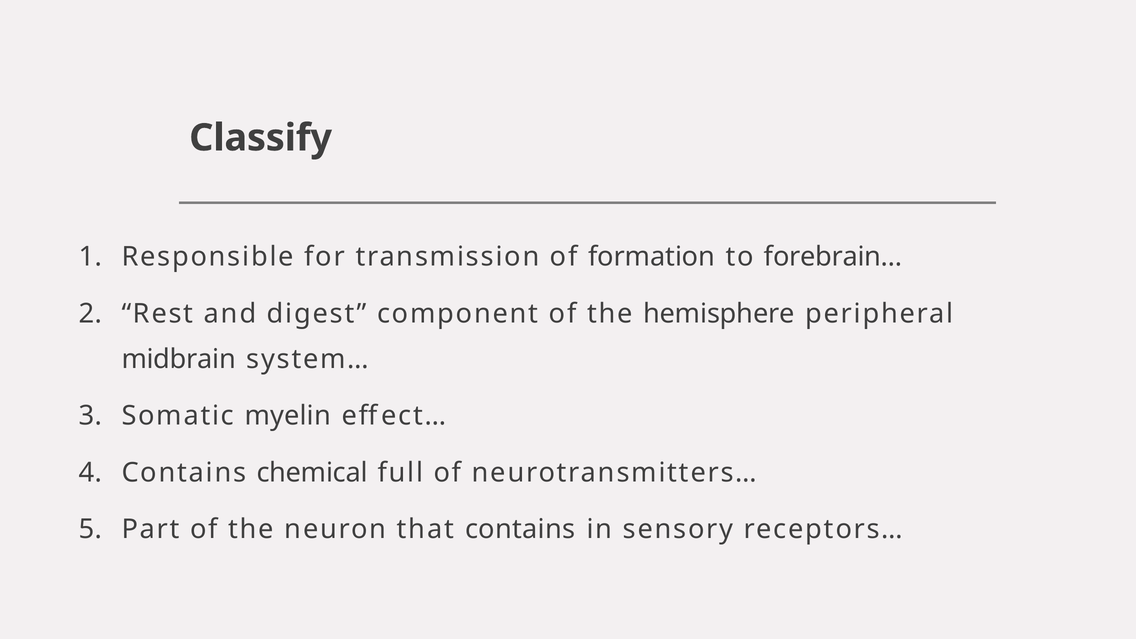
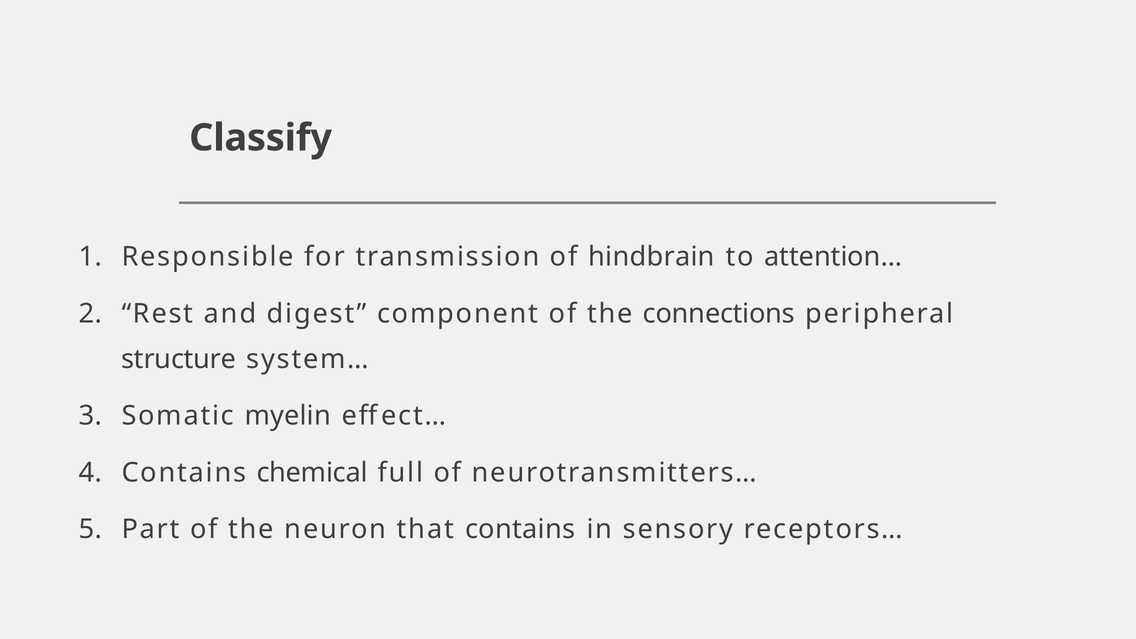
formation: formation -> hindbrain
forebrain…: forebrain… -> attention…
hemisphere: hemisphere -> connections
midbrain: midbrain -> structure
